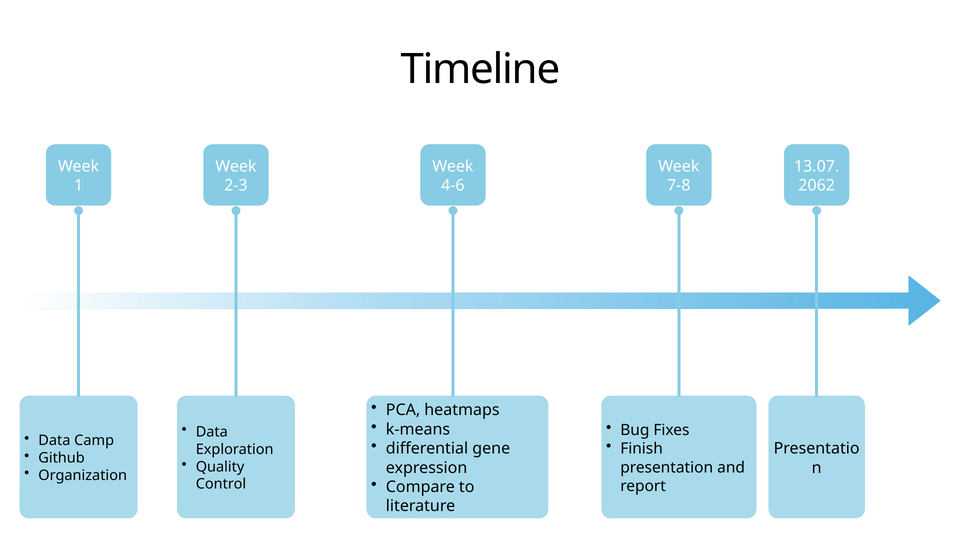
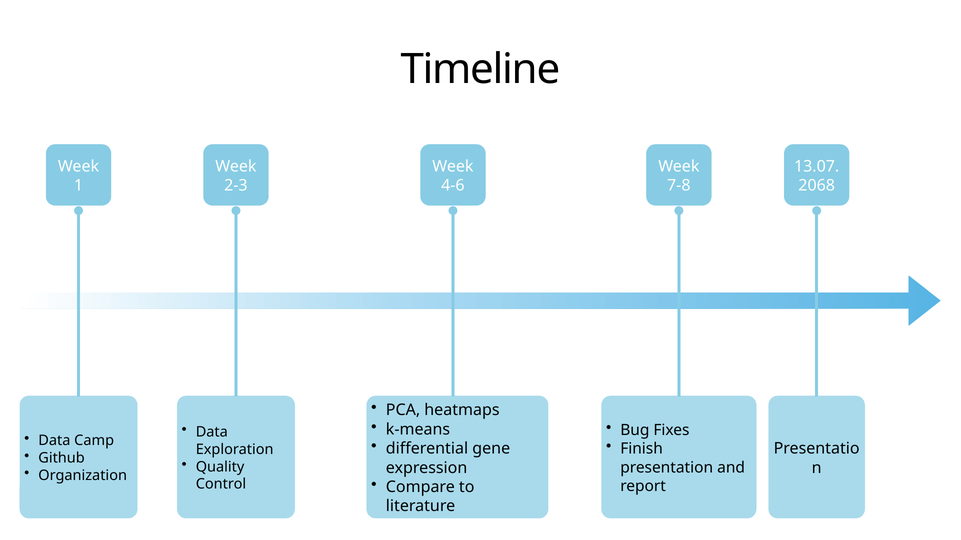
2062: 2062 -> 2068
